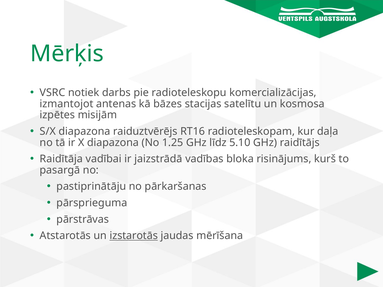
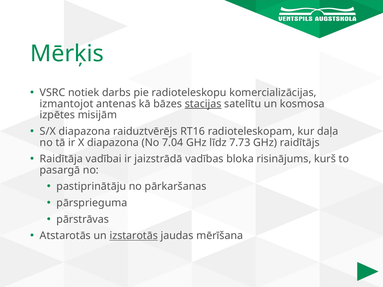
stacijas underline: none -> present
1.25: 1.25 -> 7.04
5.10: 5.10 -> 7.73
